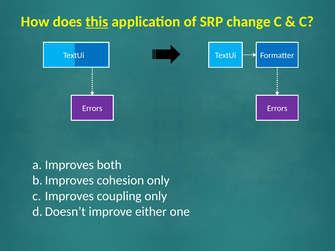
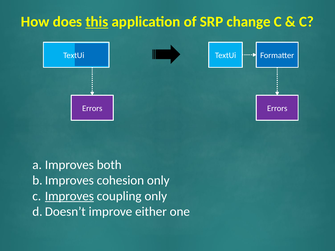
Improves underline: none -> present
